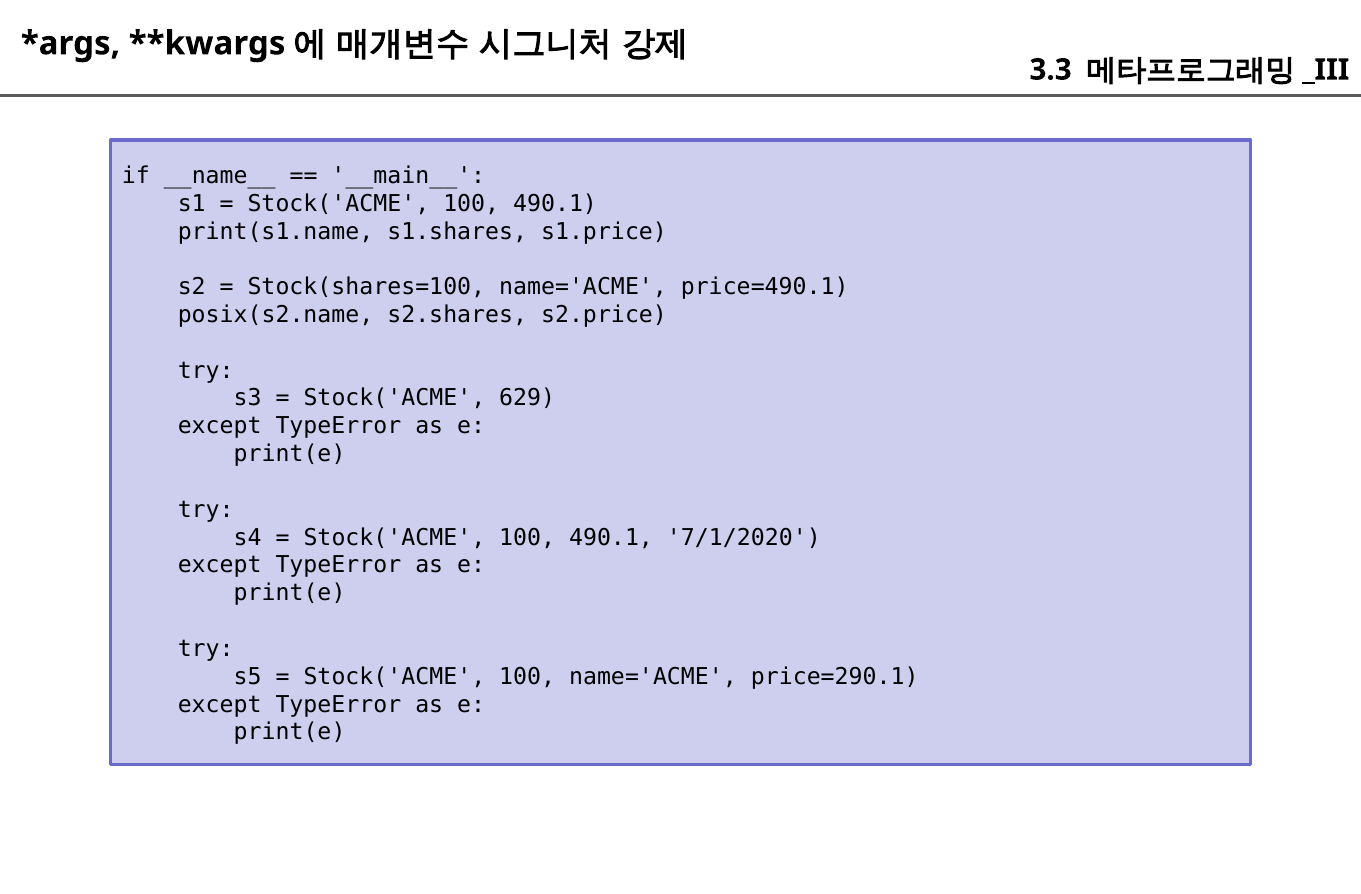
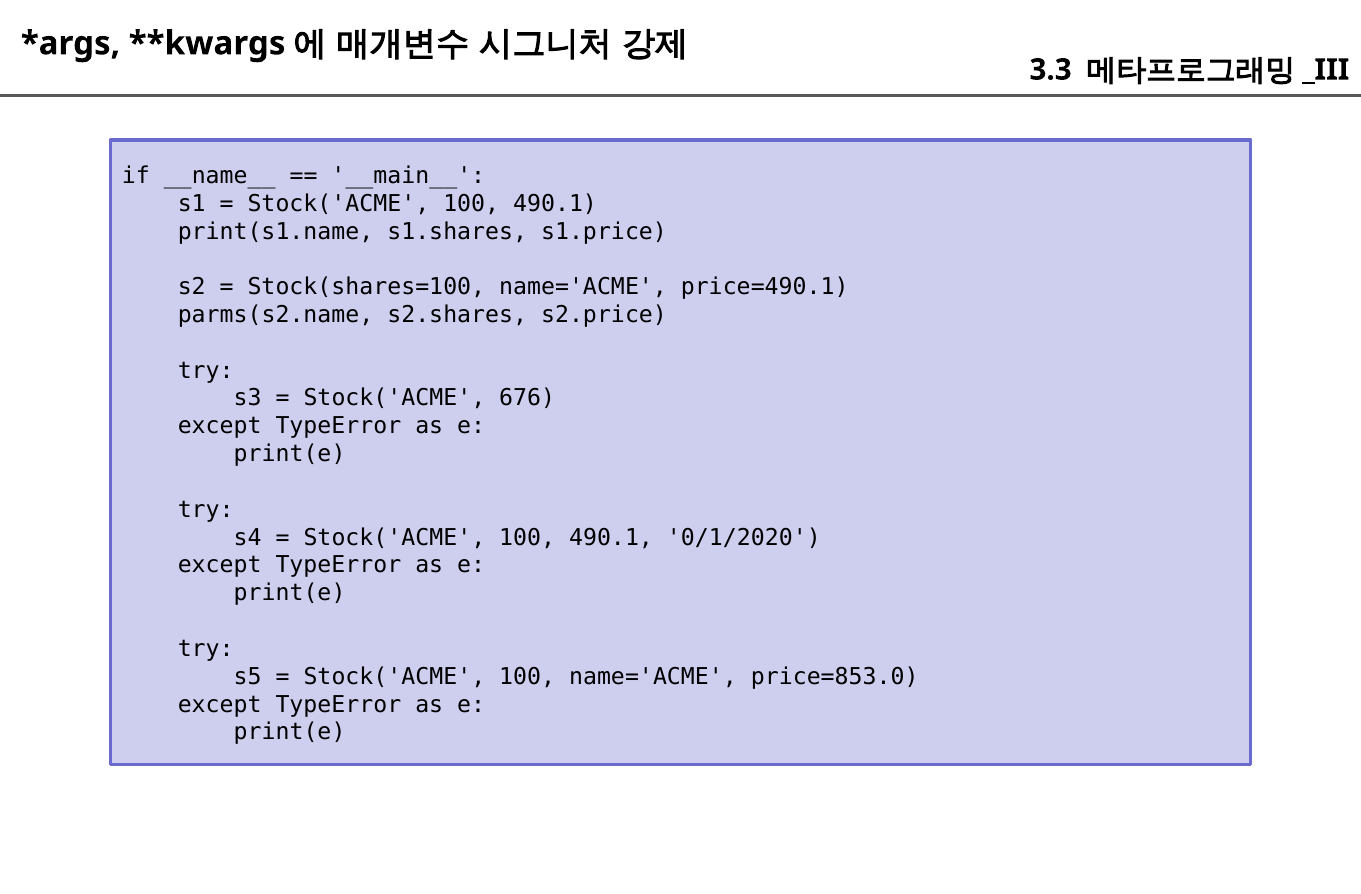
posix(s2.name: posix(s2.name -> parms(s2.name
629: 629 -> 676
7/1/2020: 7/1/2020 -> 0/1/2020
price=290.1: price=290.1 -> price=853.0
